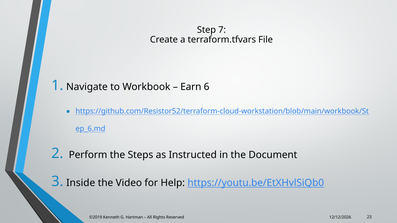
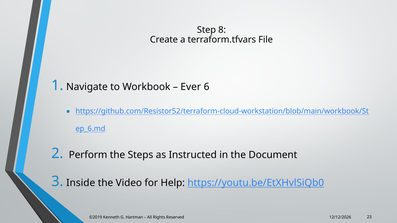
7: 7 -> 8
Earn: Earn -> Ever
